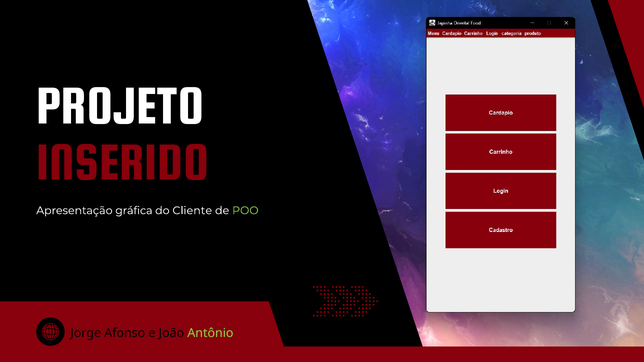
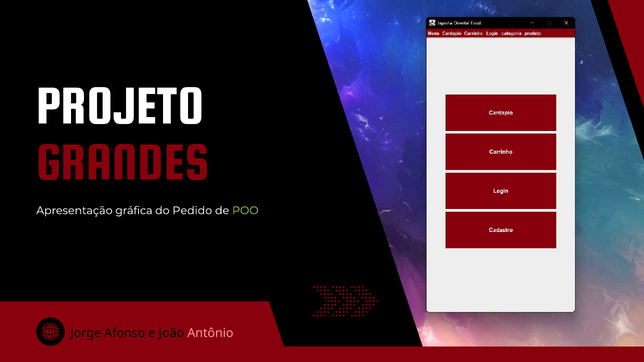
INSERIDO: INSERIDO -> GRANDES
Cliente: Cliente -> Pedido
Antônio colour: light green -> pink
